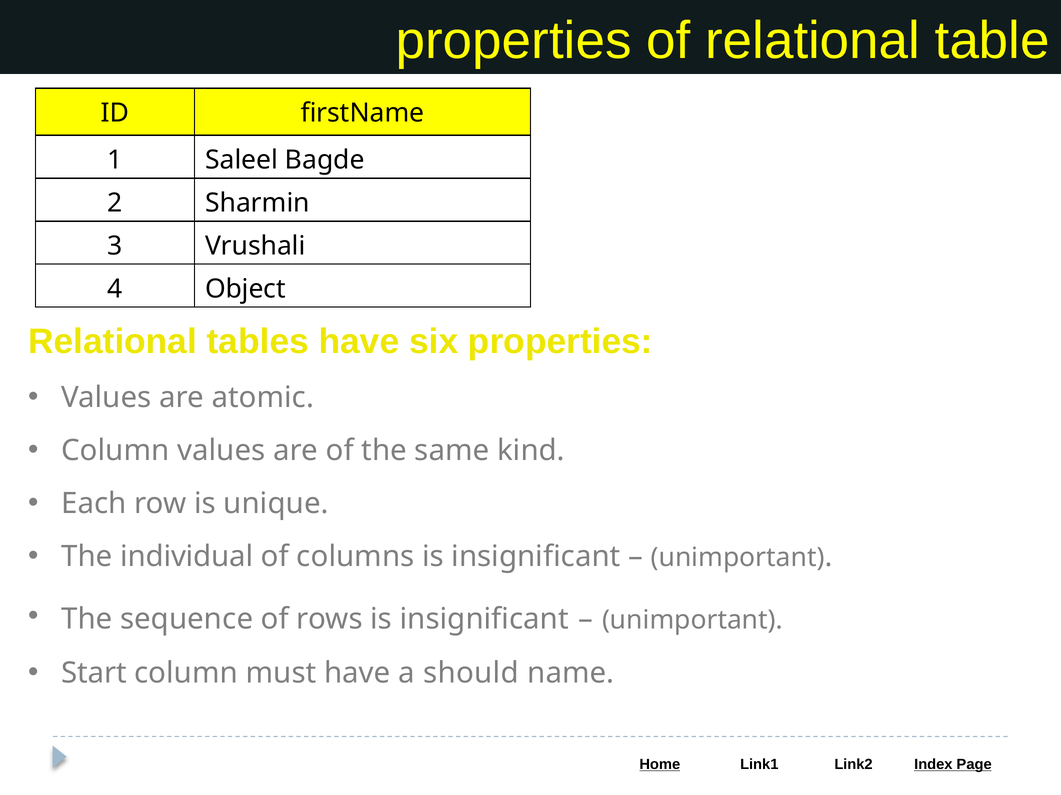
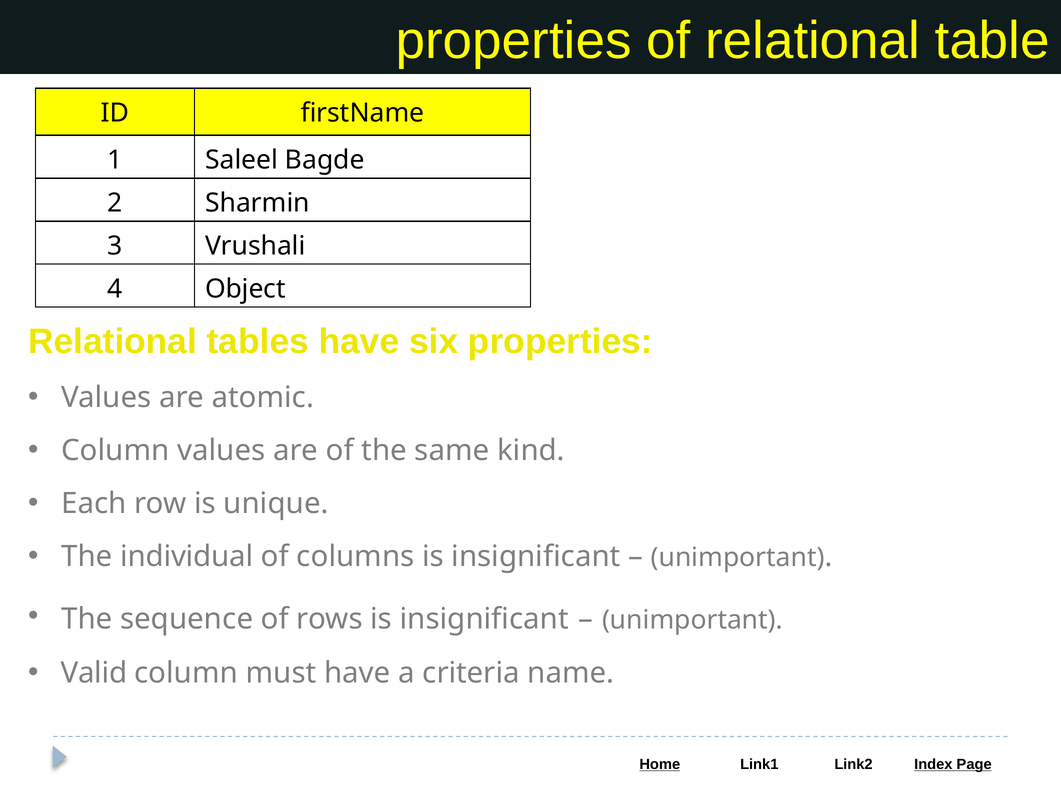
Start: Start -> Valid
should: should -> criteria
